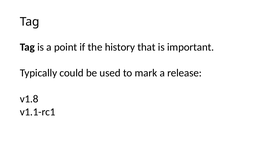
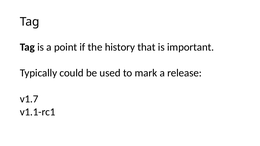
v1.8: v1.8 -> v1.7
